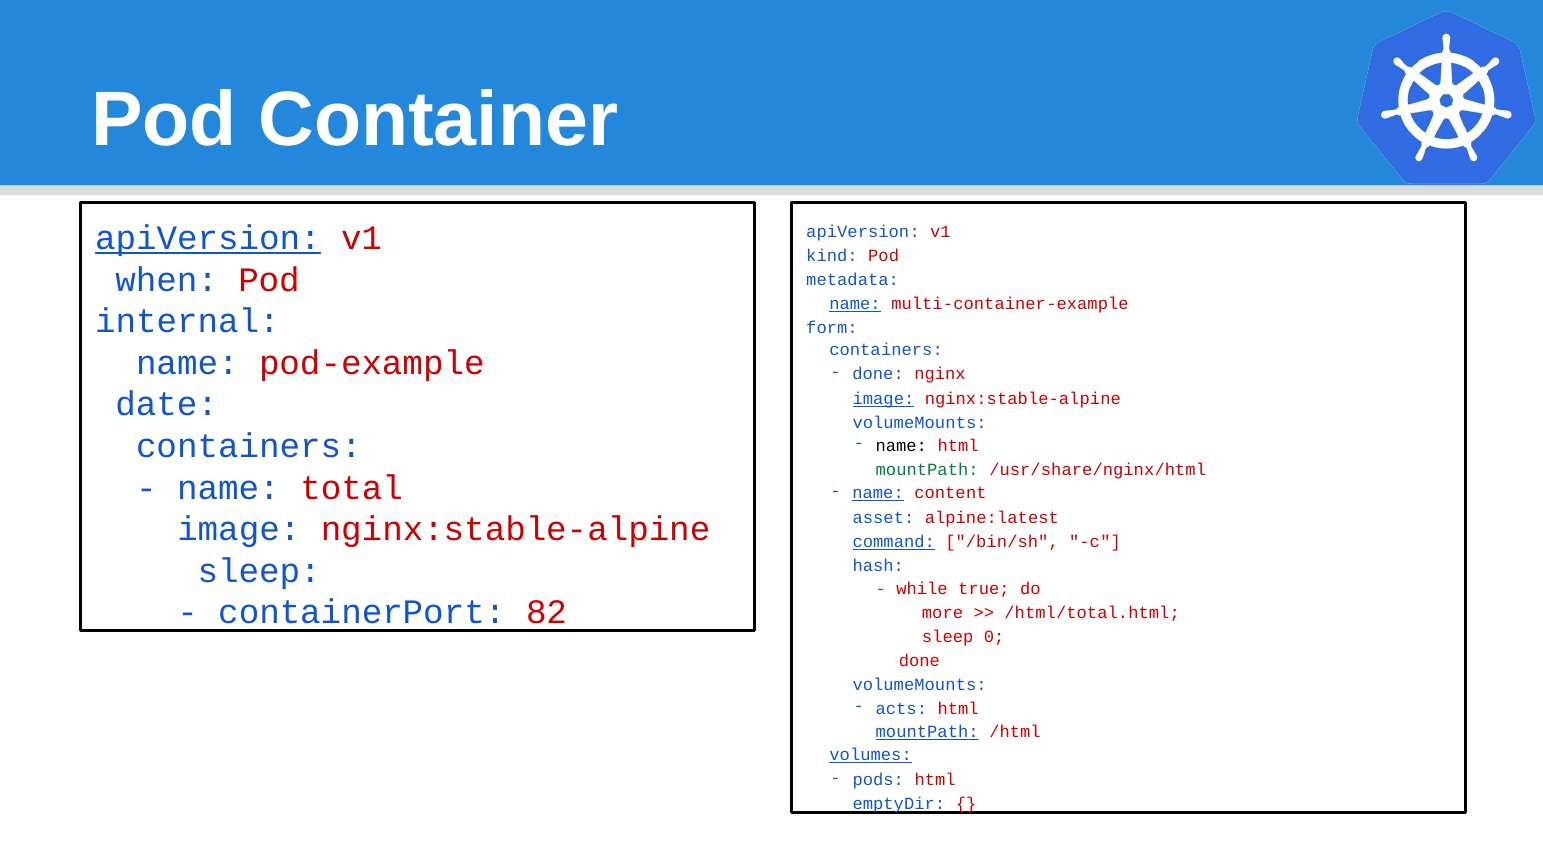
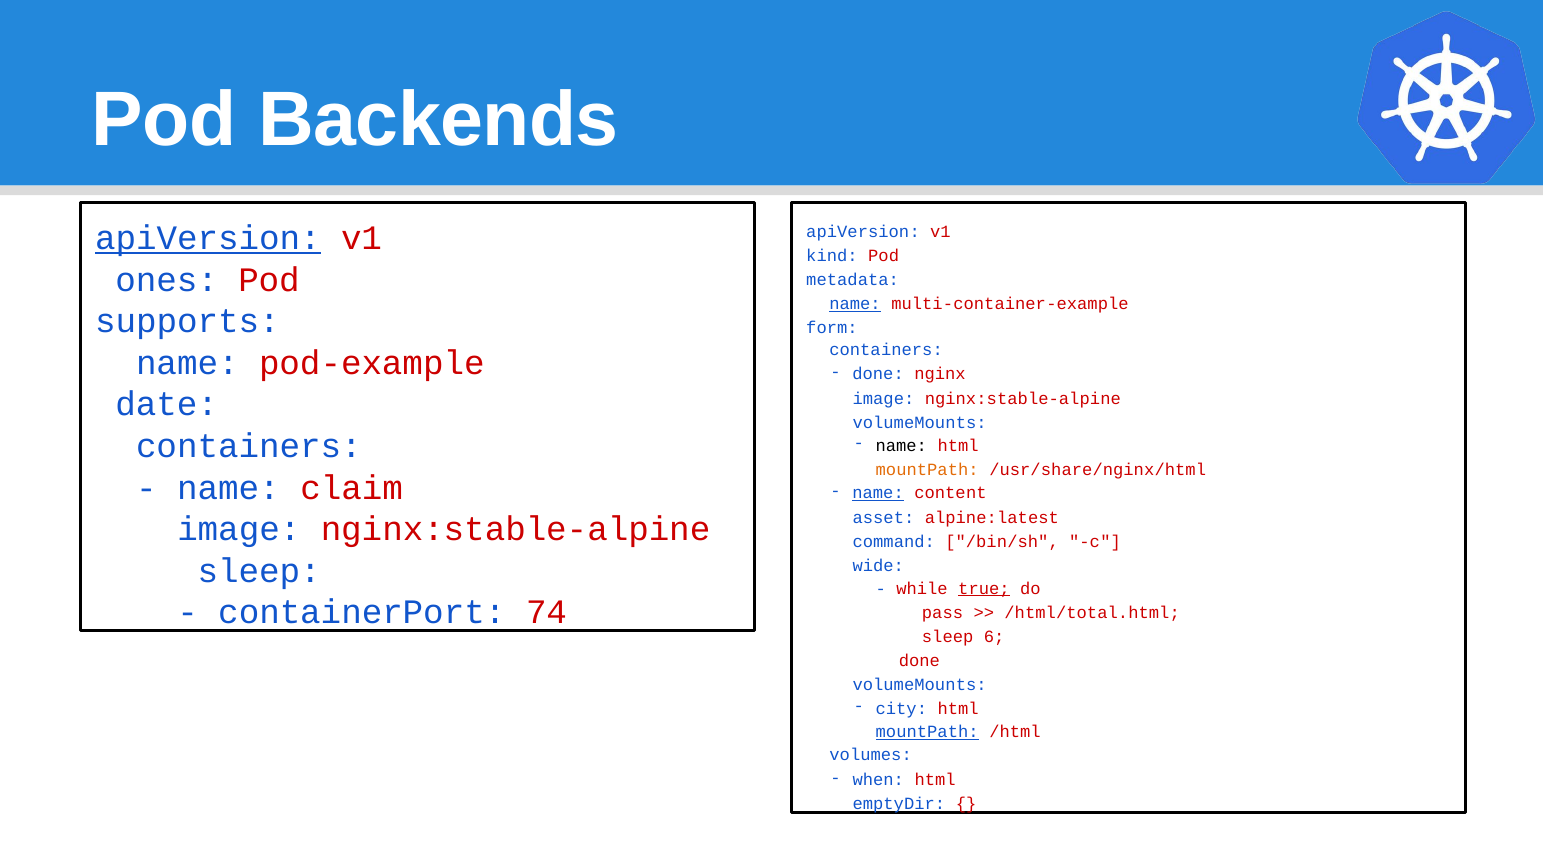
Container: Container -> Backends
when: when -> ones
internal: internal -> supports
image at (883, 399) underline: present -> none
mountPath at (927, 469) colour: green -> orange
total: total -> claim
command underline: present -> none
hash: hash -> wide
true underline: none -> present
82: 82 -> 74
more: more -> pass
0: 0 -> 6
acts: acts -> city
volumes underline: present -> none
pods: pods -> when
